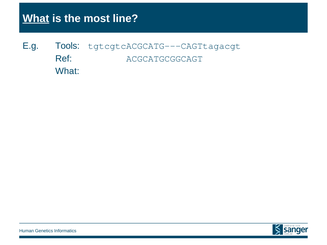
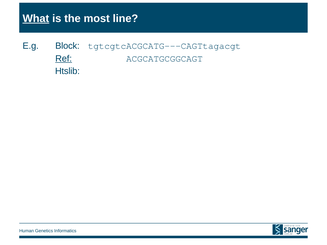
Tools: Tools -> Block
Ref underline: none -> present
What at (67, 71): What -> Htslib
